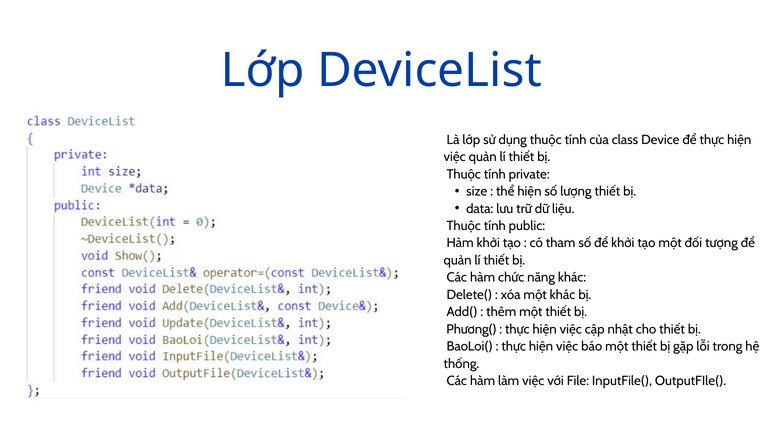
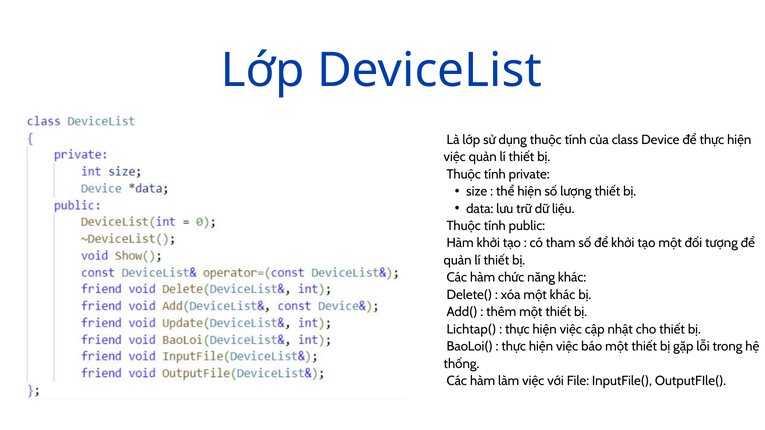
Phương(: Phương( -> Lichtap(
